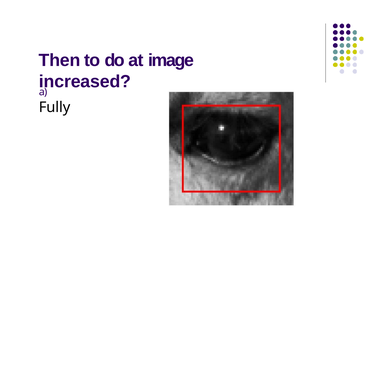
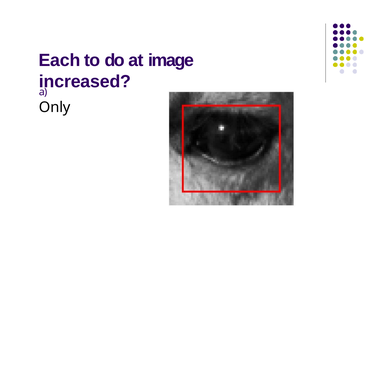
Then: Then -> Each
Fully: Fully -> Only
